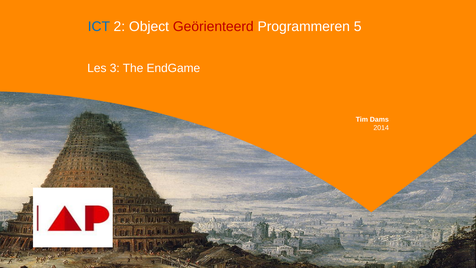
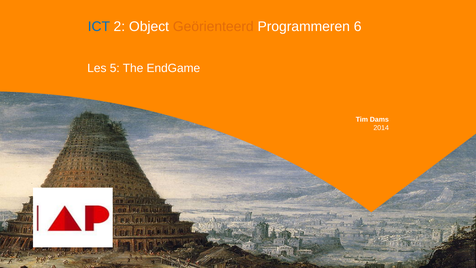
Geörienteerd colour: red -> orange
5: 5 -> 6
3: 3 -> 5
